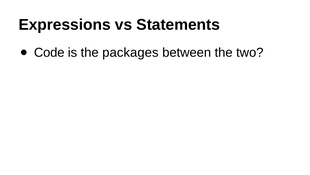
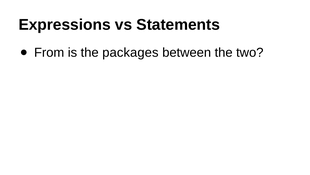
Code: Code -> From
